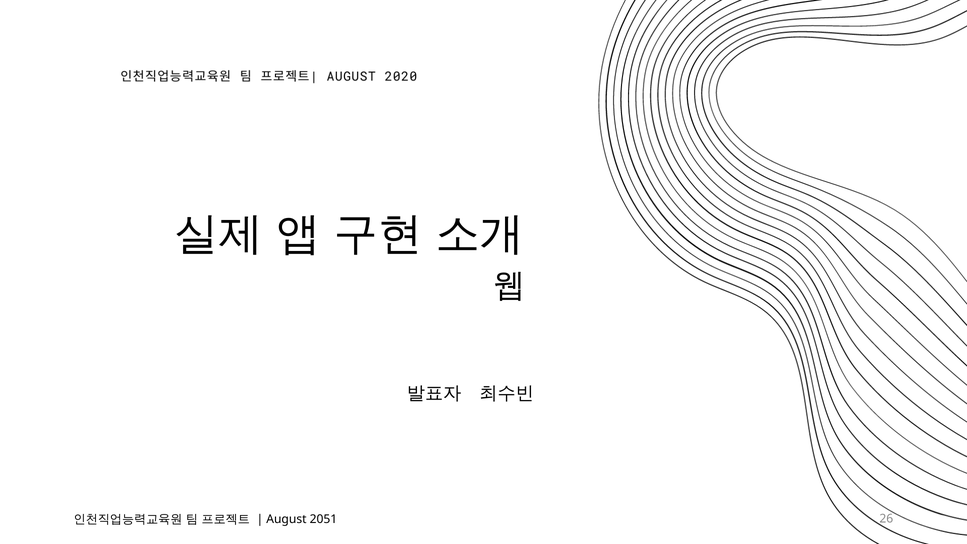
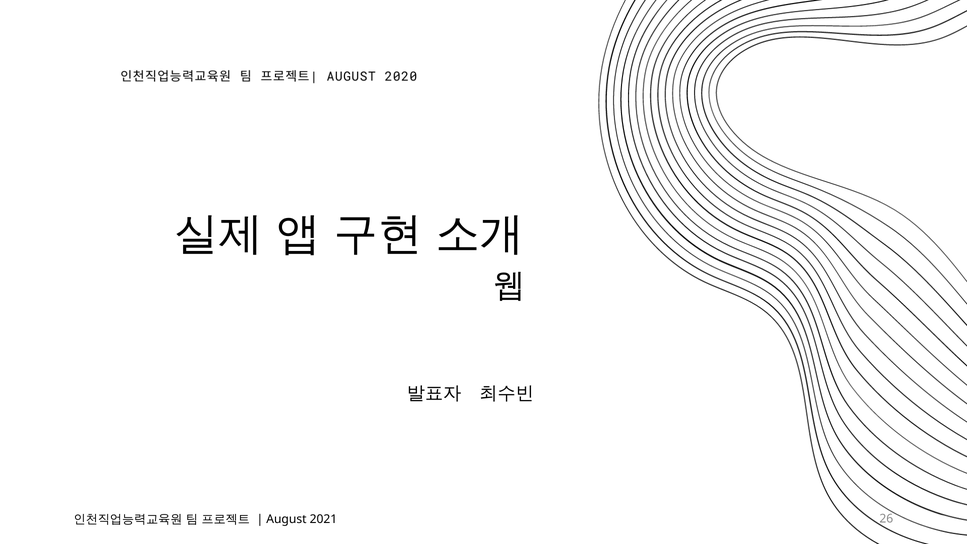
2051: 2051 -> 2021
